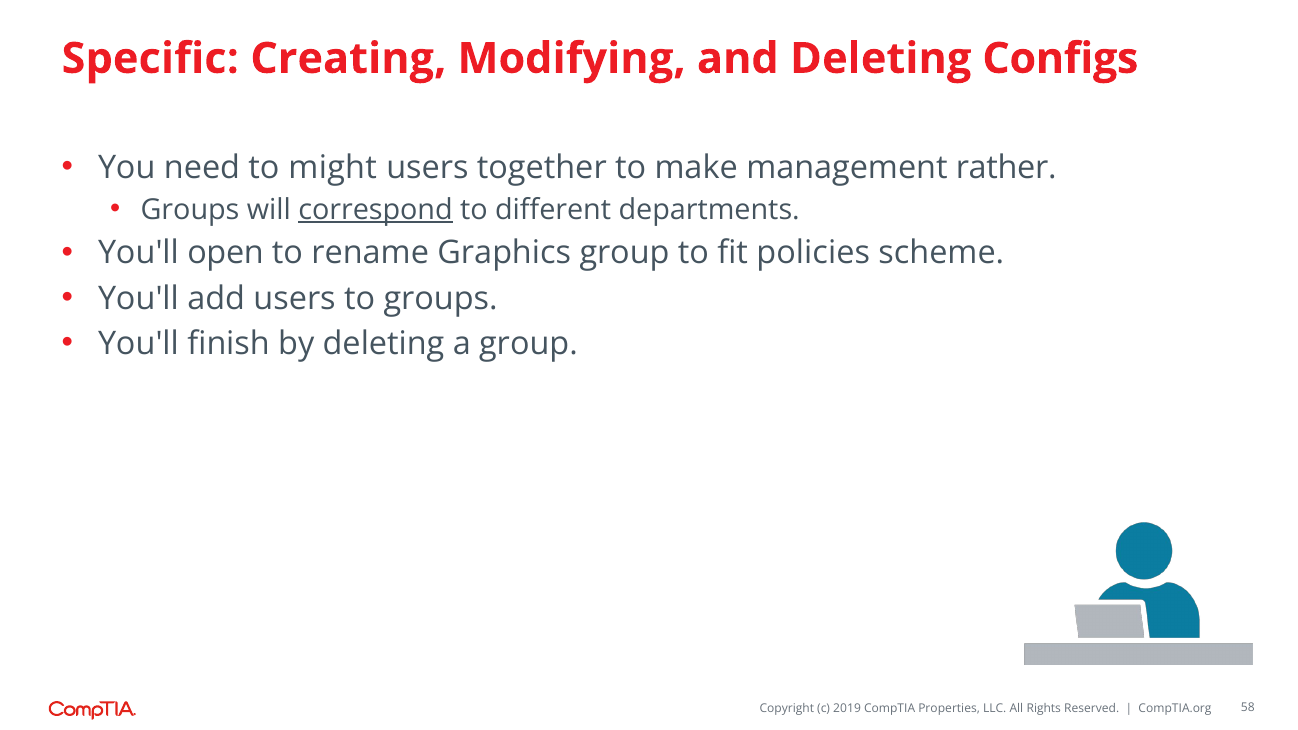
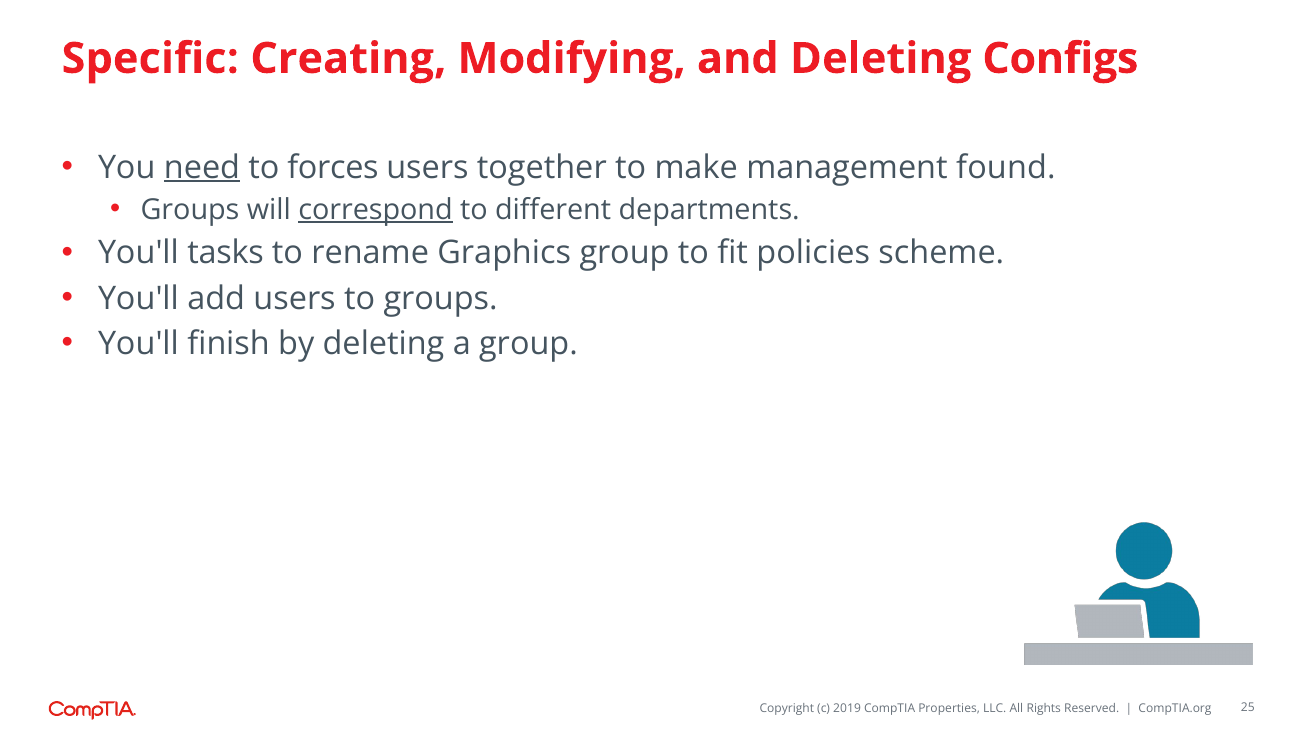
need underline: none -> present
might: might -> forces
rather: rather -> found
open: open -> tasks
58: 58 -> 25
